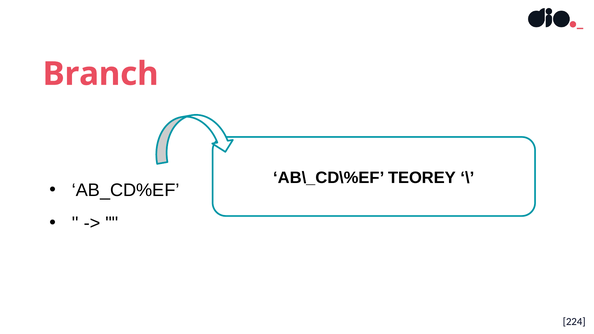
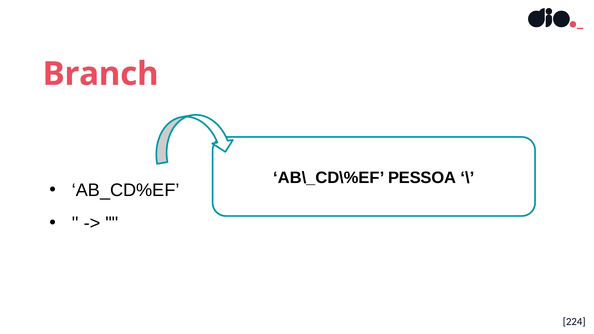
TEOREY: TEOREY -> PESSOA
